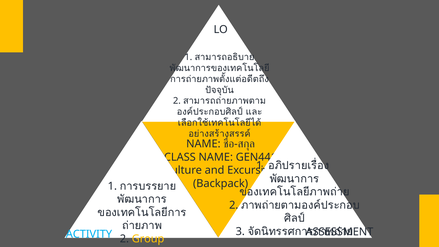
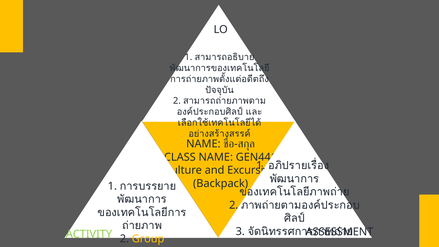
ACTIVITY colour: light blue -> light green
